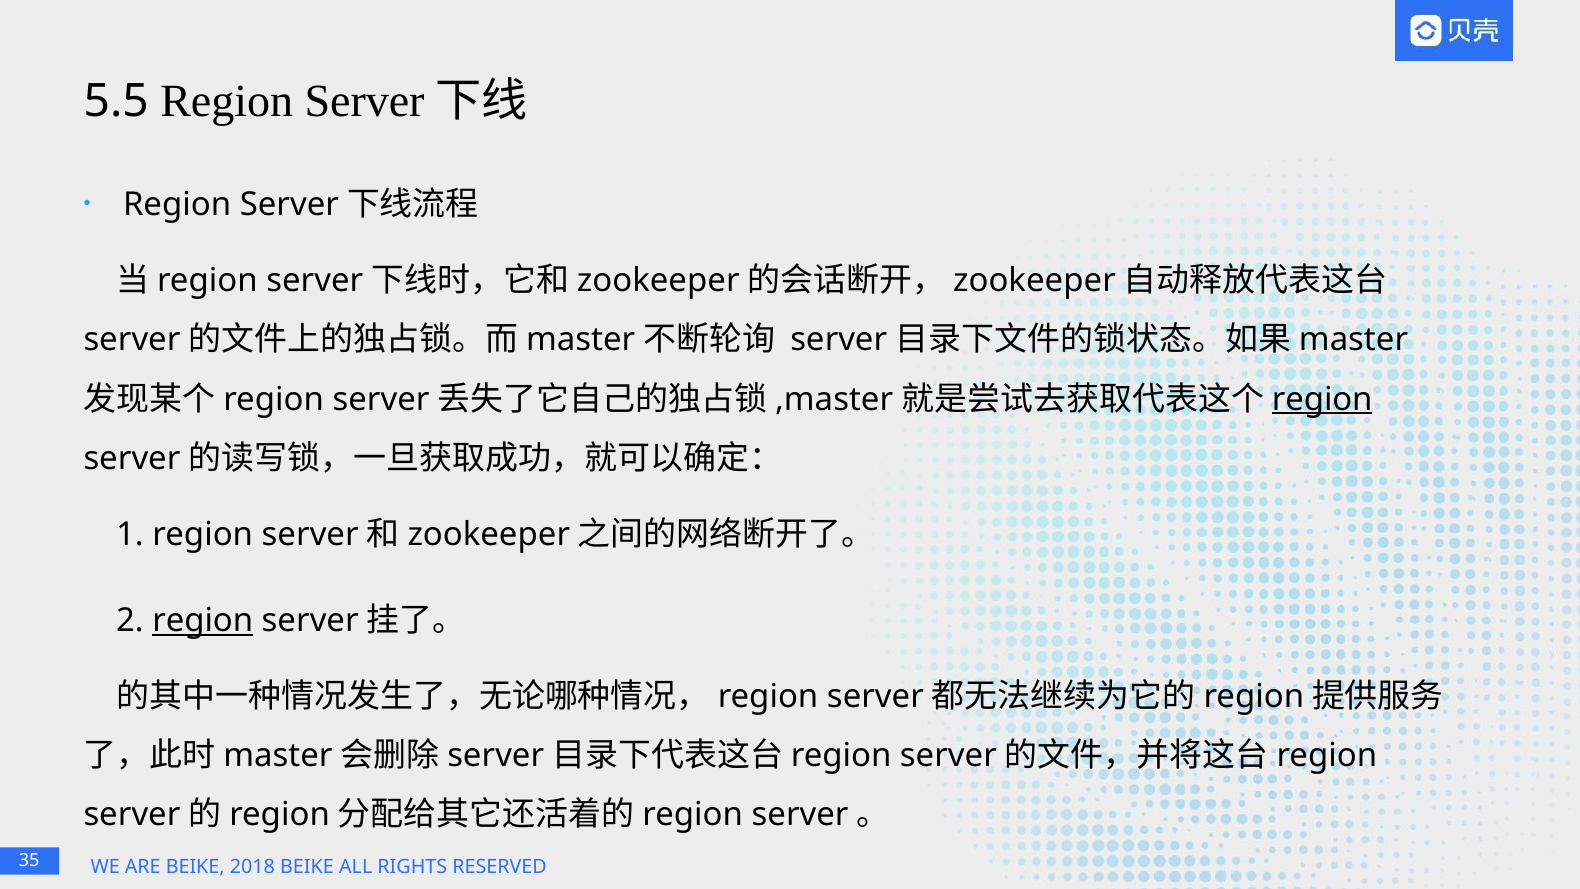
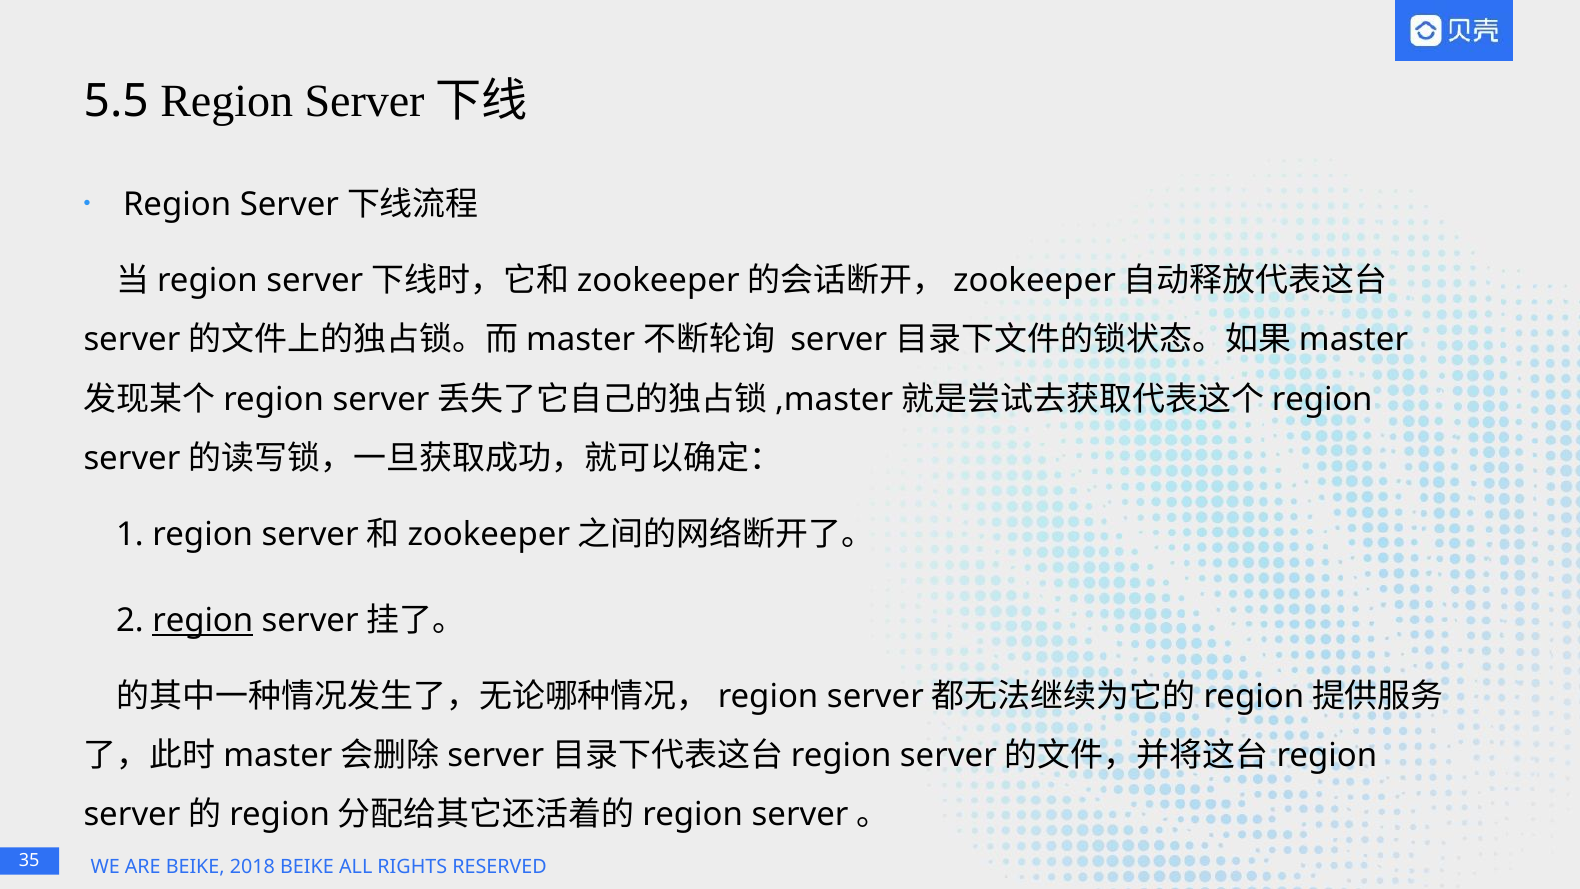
region at (1322, 399) underline: present -> none
